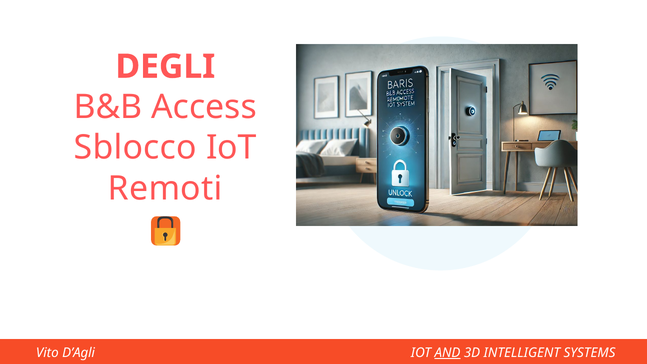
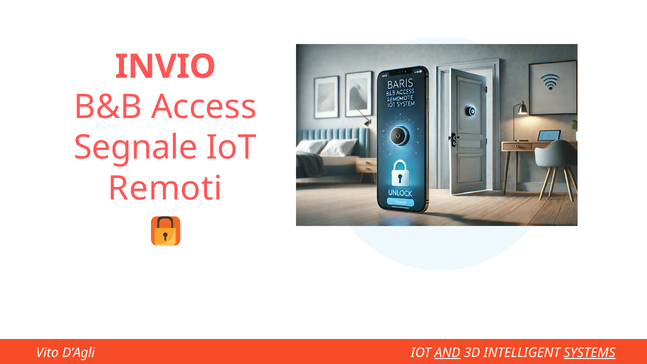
DEGLI: DEGLI -> INVIO
Sblocco: Sblocco -> Segnale
SYSTEMS underline: none -> present
